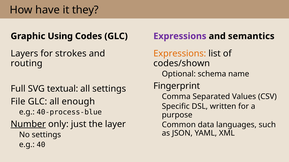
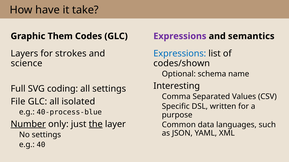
they: they -> take
Using: Using -> Them
Expressions at (180, 54) colour: orange -> blue
routing: routing -> science
Fingerprint: Fingerprint -> Interesting
textual: textual -> coding
enough: enough -> isolated
the underline: none -> present
